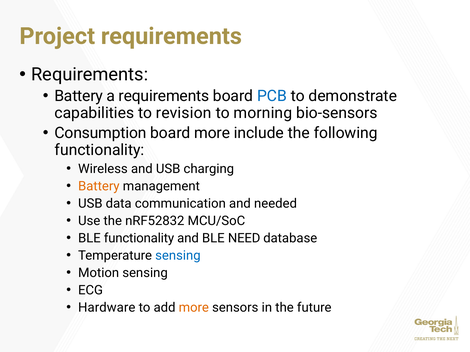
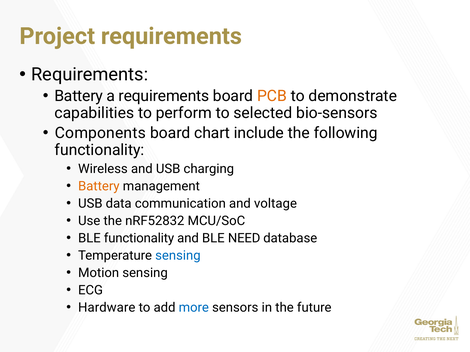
PCB colour: blue -> orange
revision: revision -> perform
morning: morning -> selected
Consumption: Consumption -> Components
board more: more -> chart
needed: needed -> voltage
more at (194, 308) colour: orange -> blue
